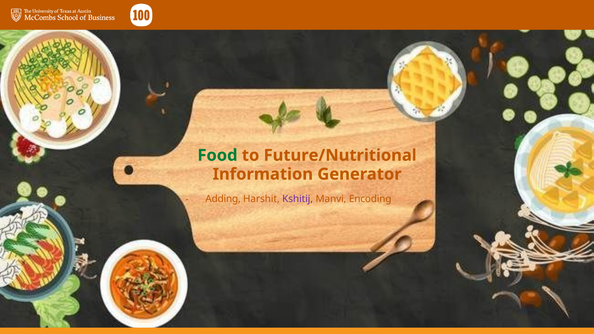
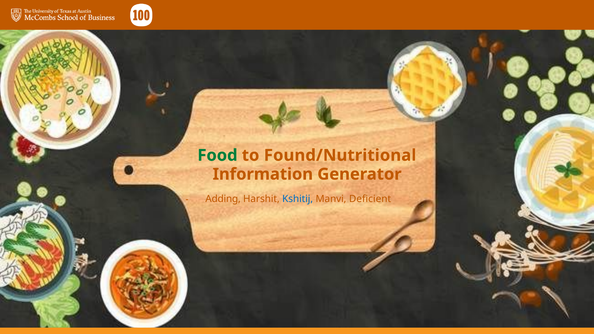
Future/Nutritional: Future/Nutritional -> Found/Nutritional
Kshitij colour: purple -> blue
Encoding: Encoding -> Deficient
